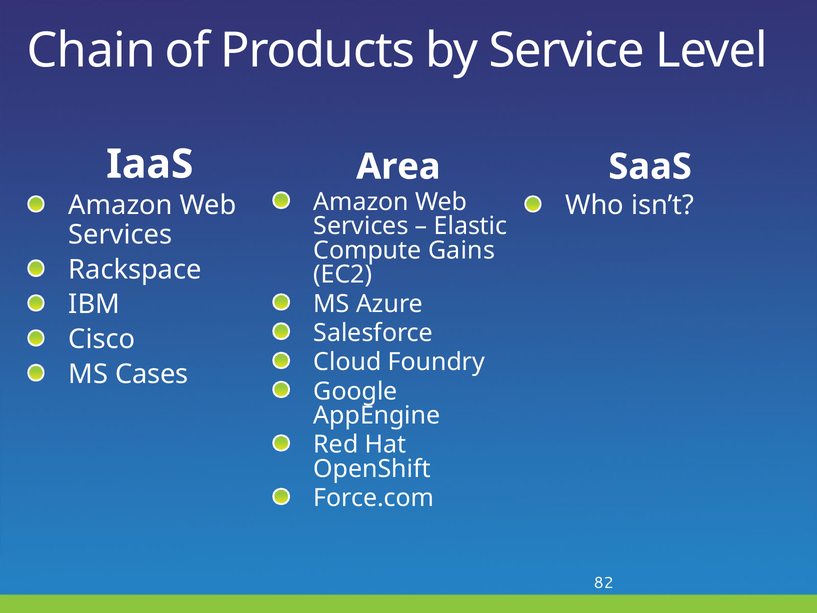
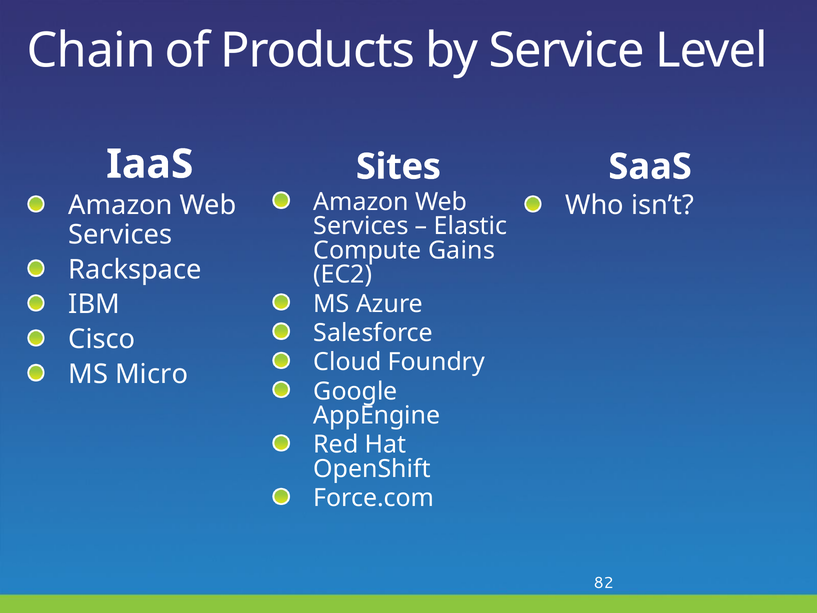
Area: Area -> Sites
Cases: Cases -> Micro
